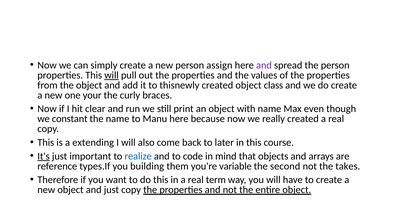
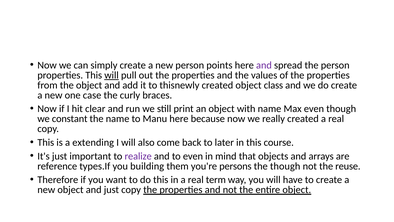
assign: assign -> points
your: your -> case
It's underline: present -> none
realize colour: blue -> purple
to code: code -> even
variable: variable -> persons
the second: second -> though
takes: takes -> reuse
